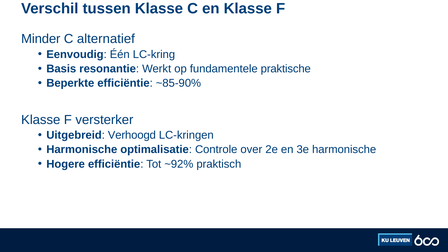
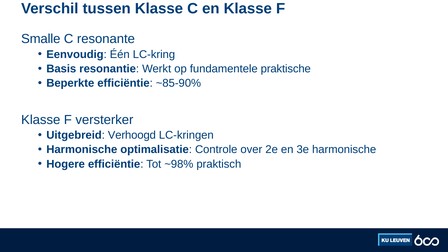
Minder: Minder -> Smalle
alternatief: alternatief -> resonante
~92%: ~92% -> ~98%
